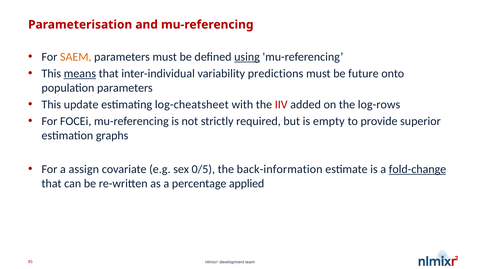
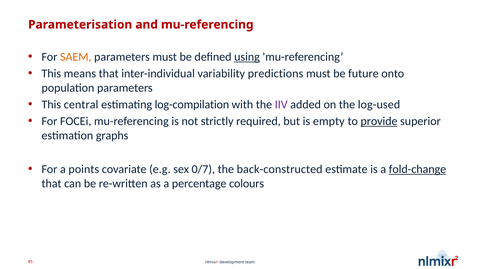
means underline: present -> none
update: update -> central
log-cheatsheet: log-cheatsheet -> log-compilation
IIV colour: red -> purple
log-rows: log-rows -> log-used
provide underline: none -> present
assign: assign -> points
0/5: 0/5 -> 0/7
back-information: back-information -> back-constructed
applied: applied -> colours
